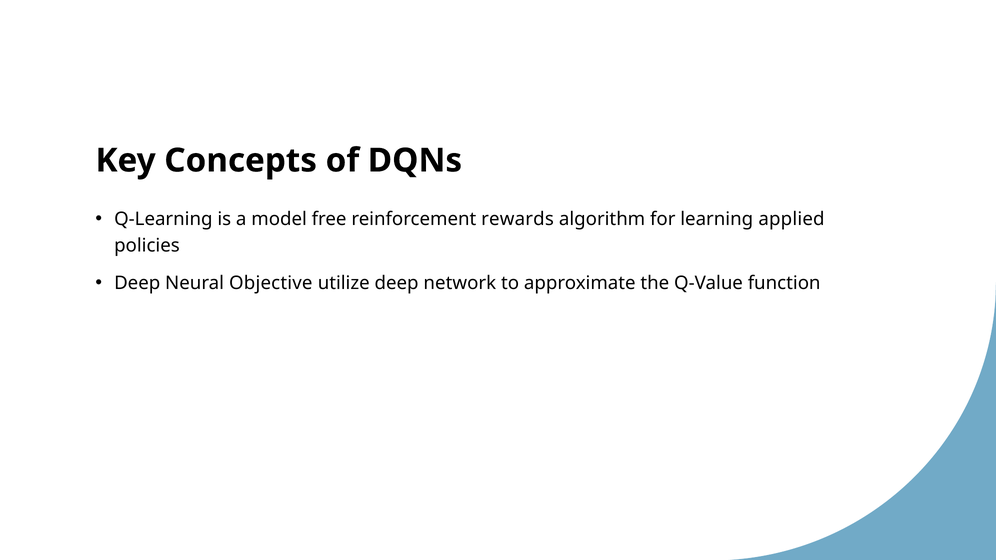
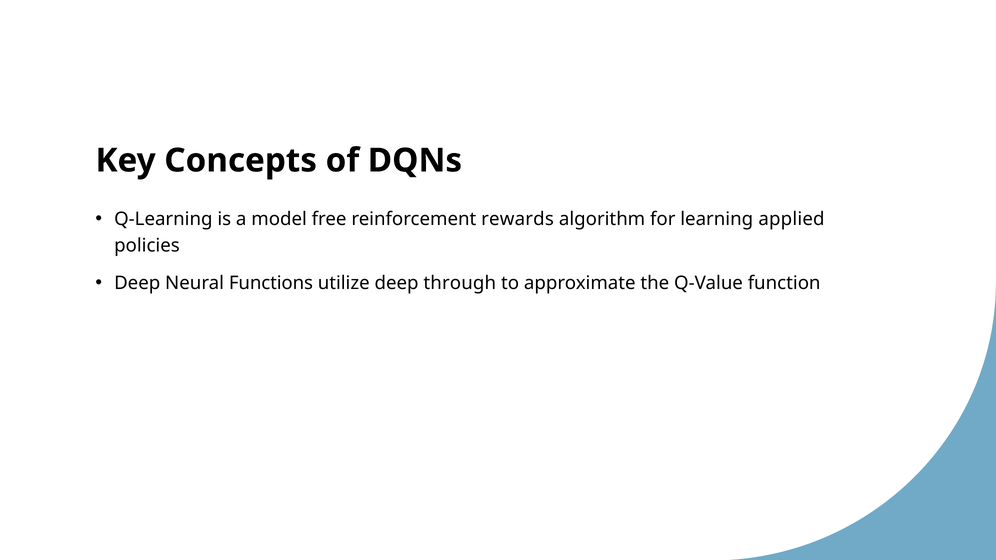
Objective: Objective -> Functions
network: network -> through
